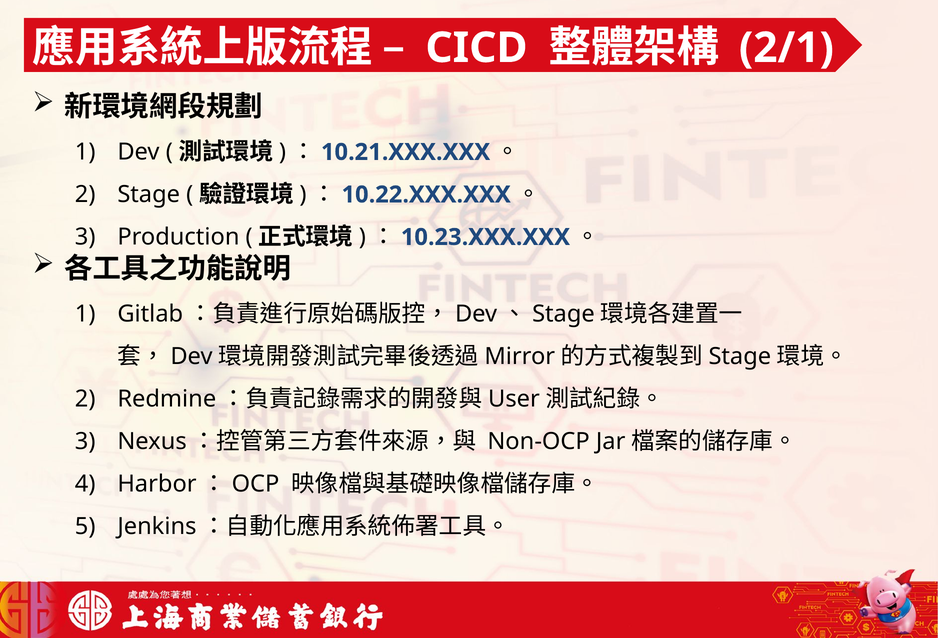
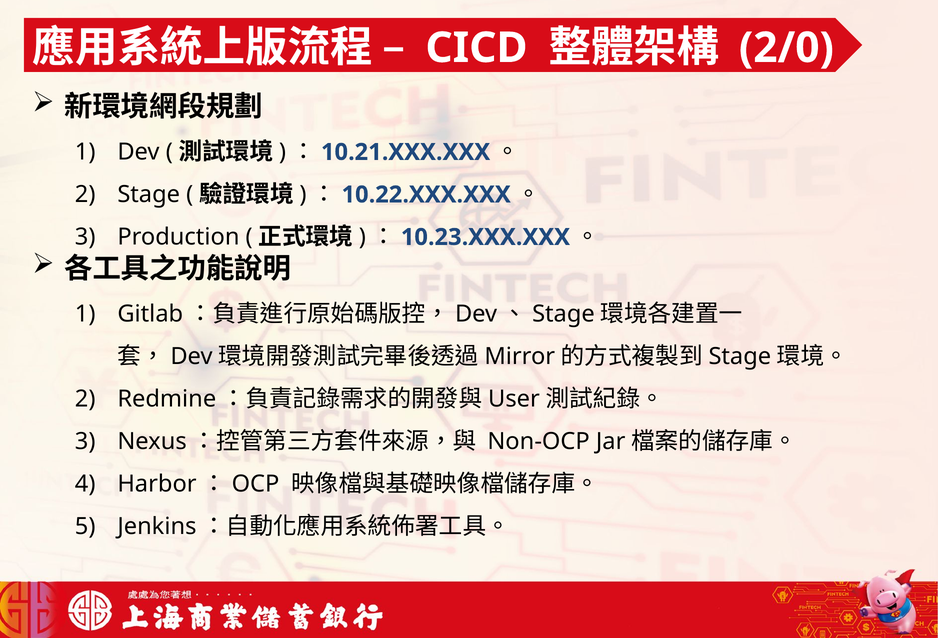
2/1: 2/1 -> 2/0
